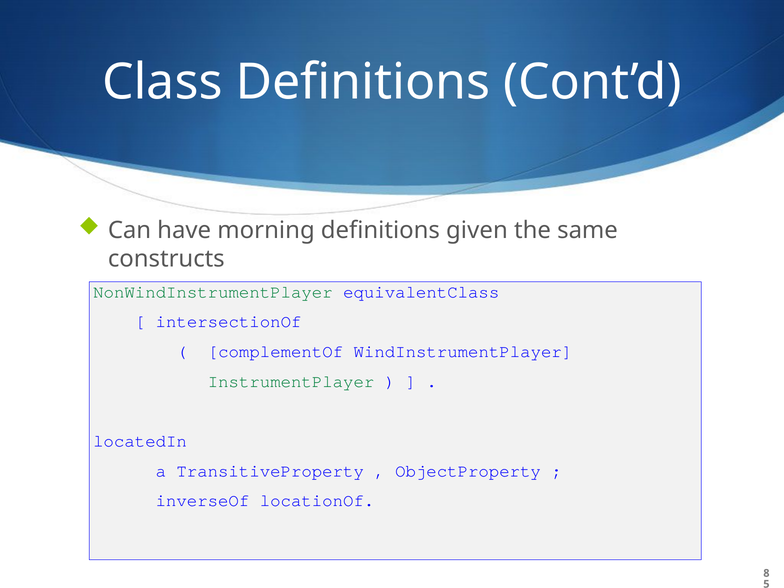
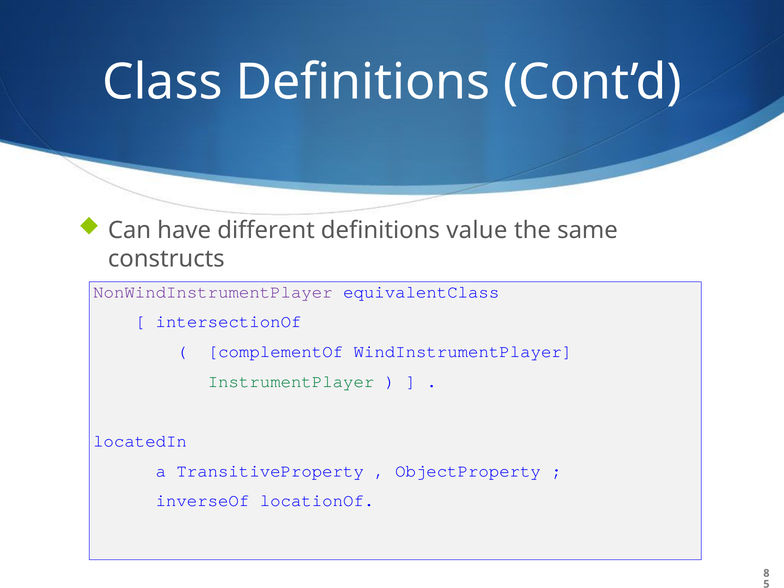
morning: morning -> different
given: given -> value
NonWindInstrumentPlayer colour: green -> purple
